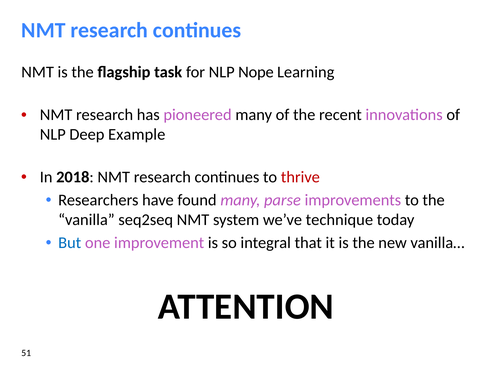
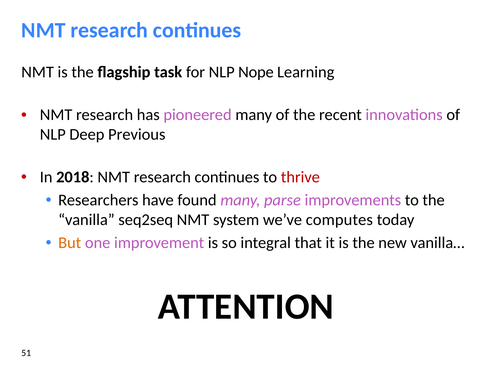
Example: Example -> Previous
technique: technique -> computes
But colour: blue -> orange
